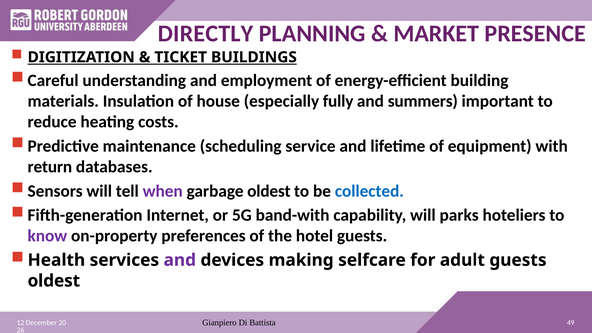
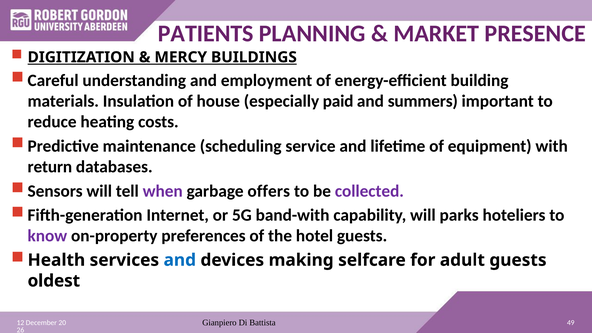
DIRECTLY: DIRECTLY -> PATIENTS
TICKET: TICKET -> MERCY
fully: fully -> paid
garbage oldest: oldest -> offers
collected colour: blue -> purple
and at (180, 260) colour: purple -> blue
